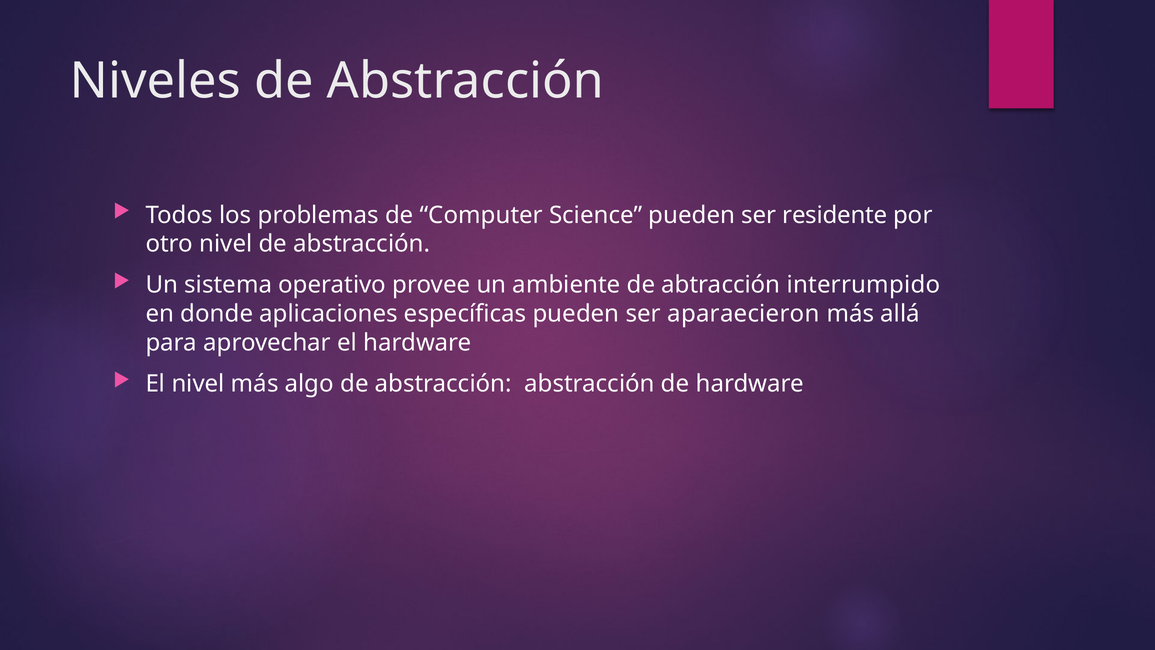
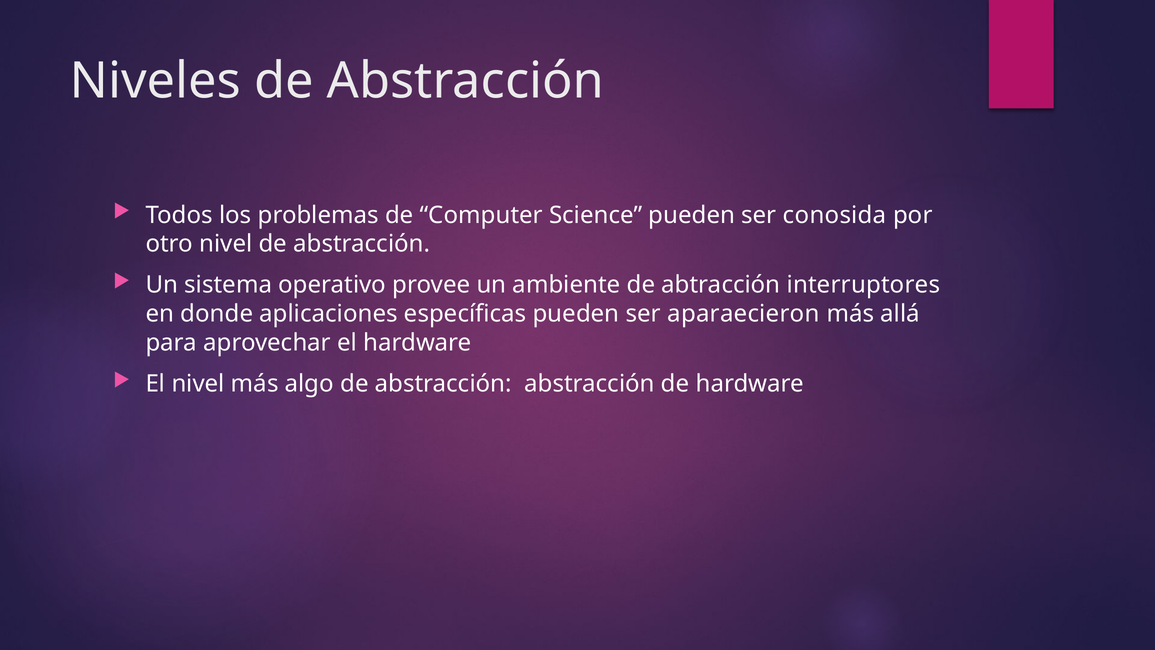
residente: residente -> conosida
interrumpido: interrumpido -> interruptores
